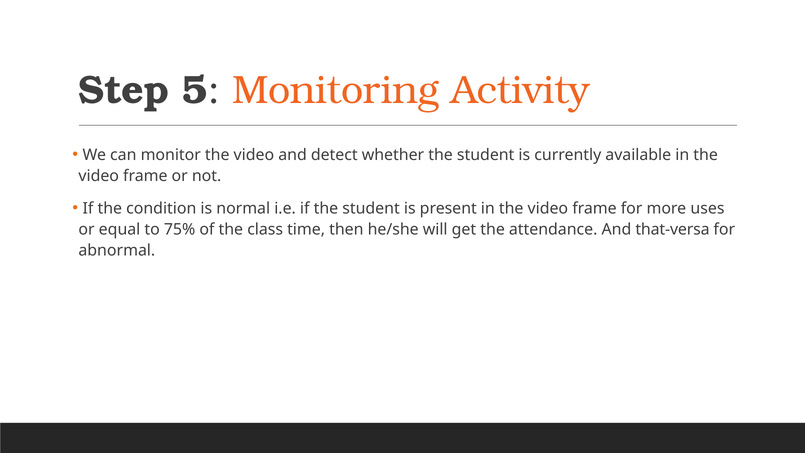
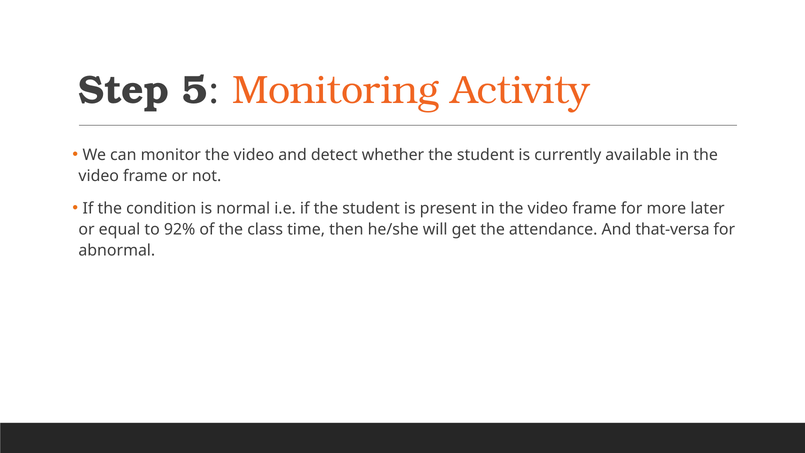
uses: uses -> later
75%: 75% -> 92%
